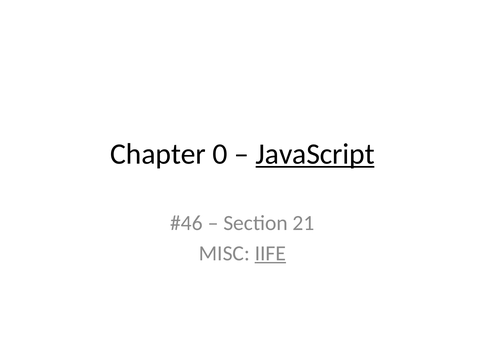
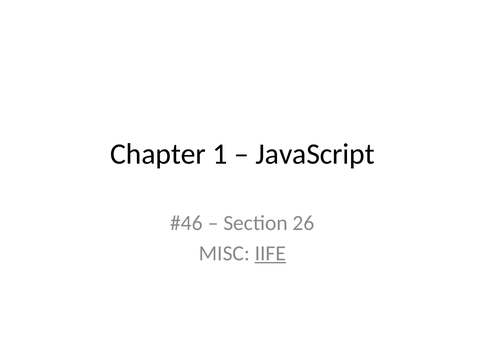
0: 0 -> 1
JavaScript underline: present -> none
21: 21 -> 26
